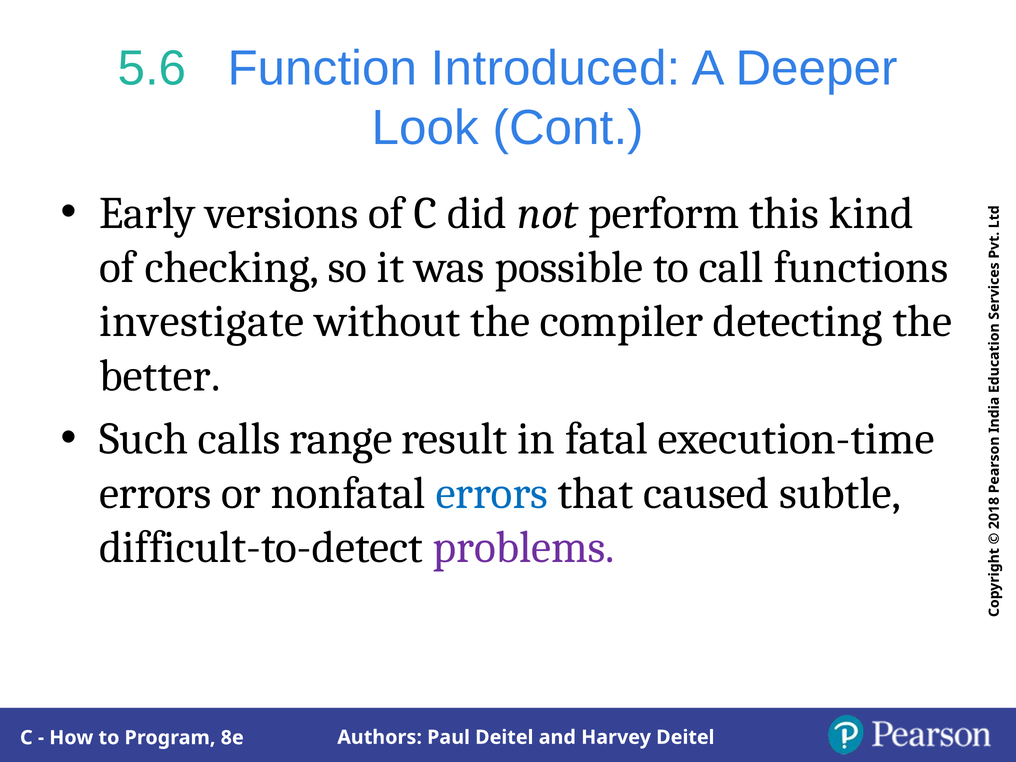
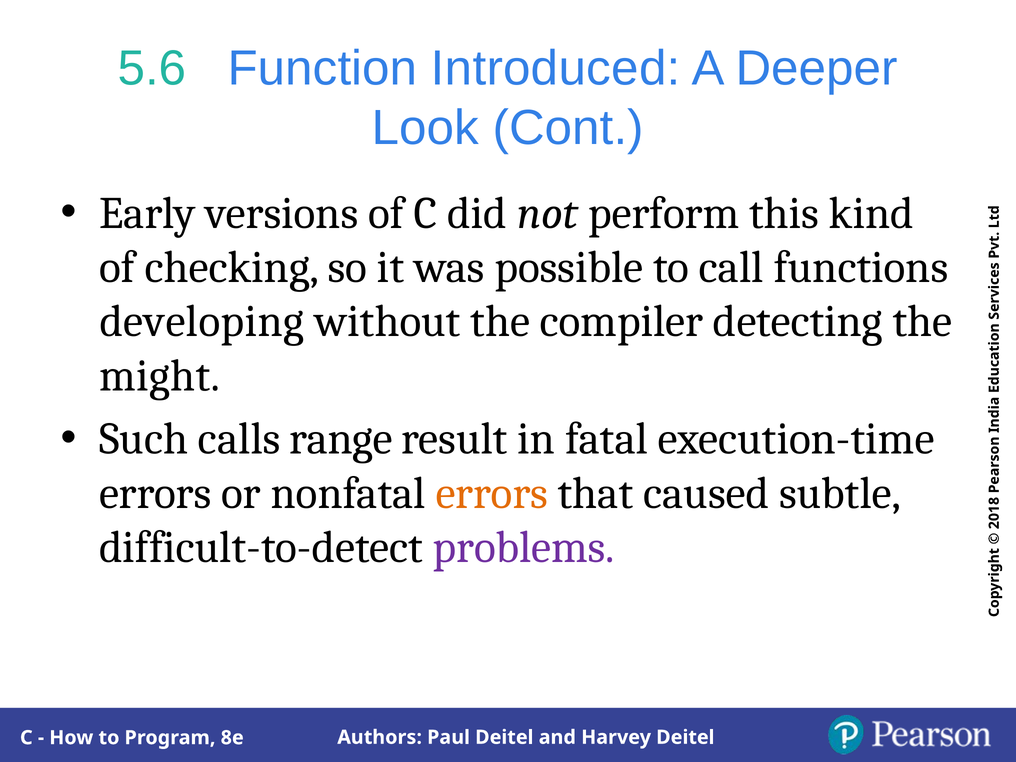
investigate: investigate -> developing
better: better -> might
errors at (492, 493) colour: blue -> orange
